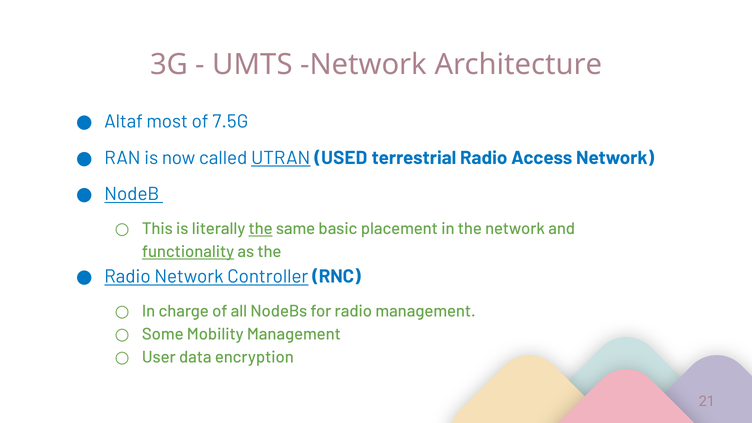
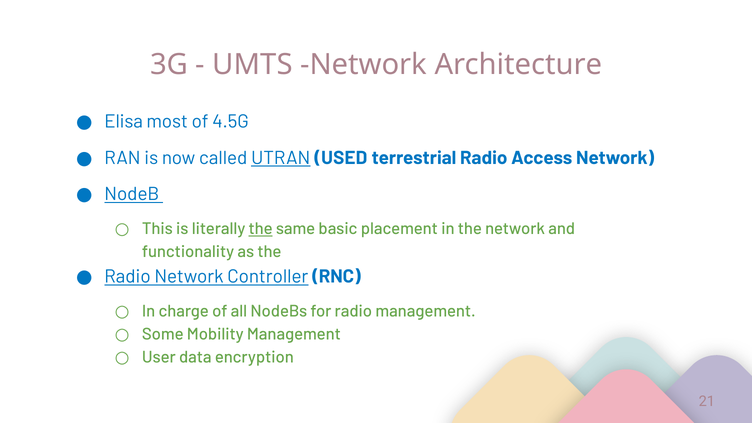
Altaf: Altaf -> Elisa
7.5G: 7.5G -> 4.5G
functionality underline: present -> none
